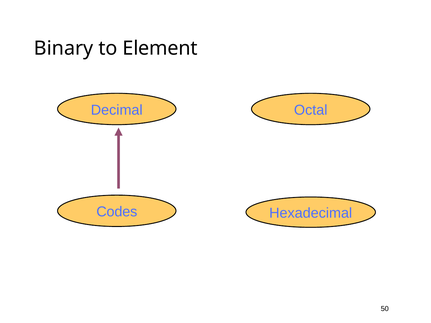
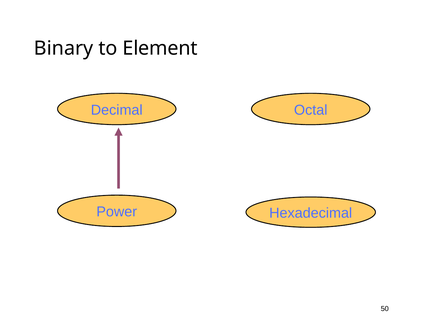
Codes: Codes -> Power
